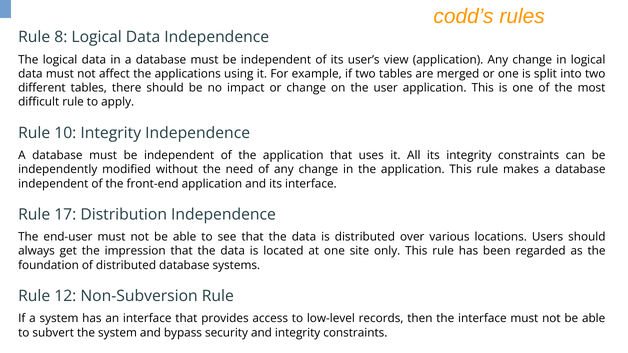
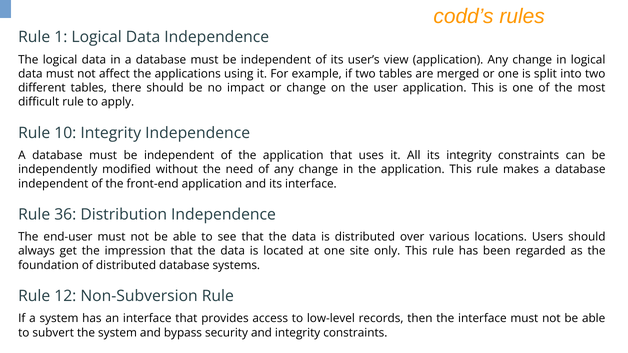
8: 8 -> 1
17: 17 -> 36
